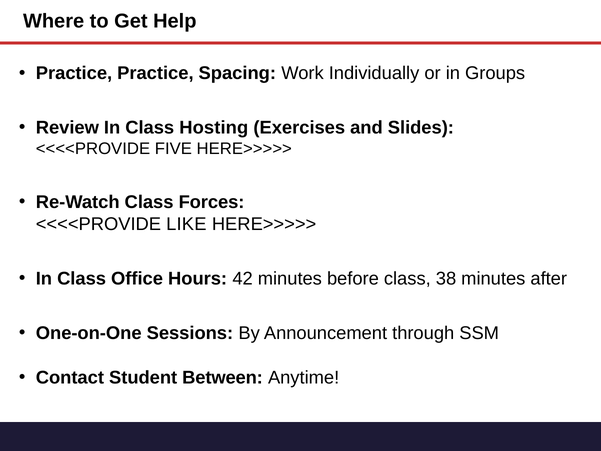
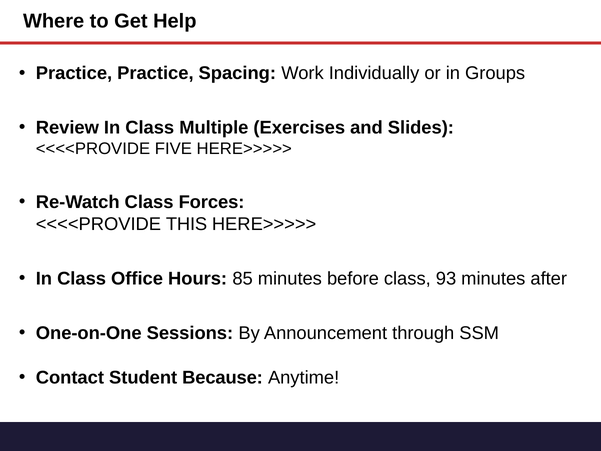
Hosting: Hosting -> Multiple
LIKE: LIKE -> THIS
42: 42 -> 85
38: 38 -> 93
Between: Between -> Because
